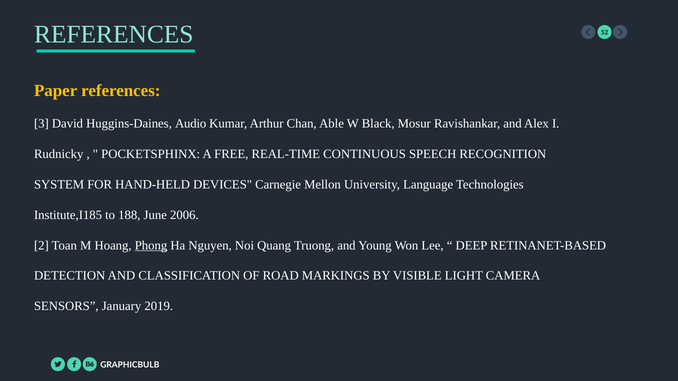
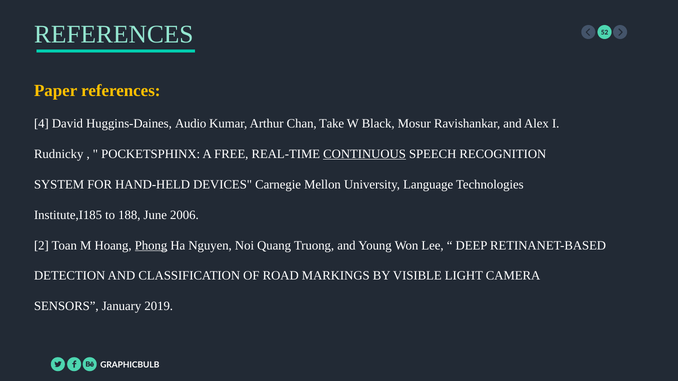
3: 3 -> 4
Able: Able -> Take
CONTINUOUS underline: none -> present
